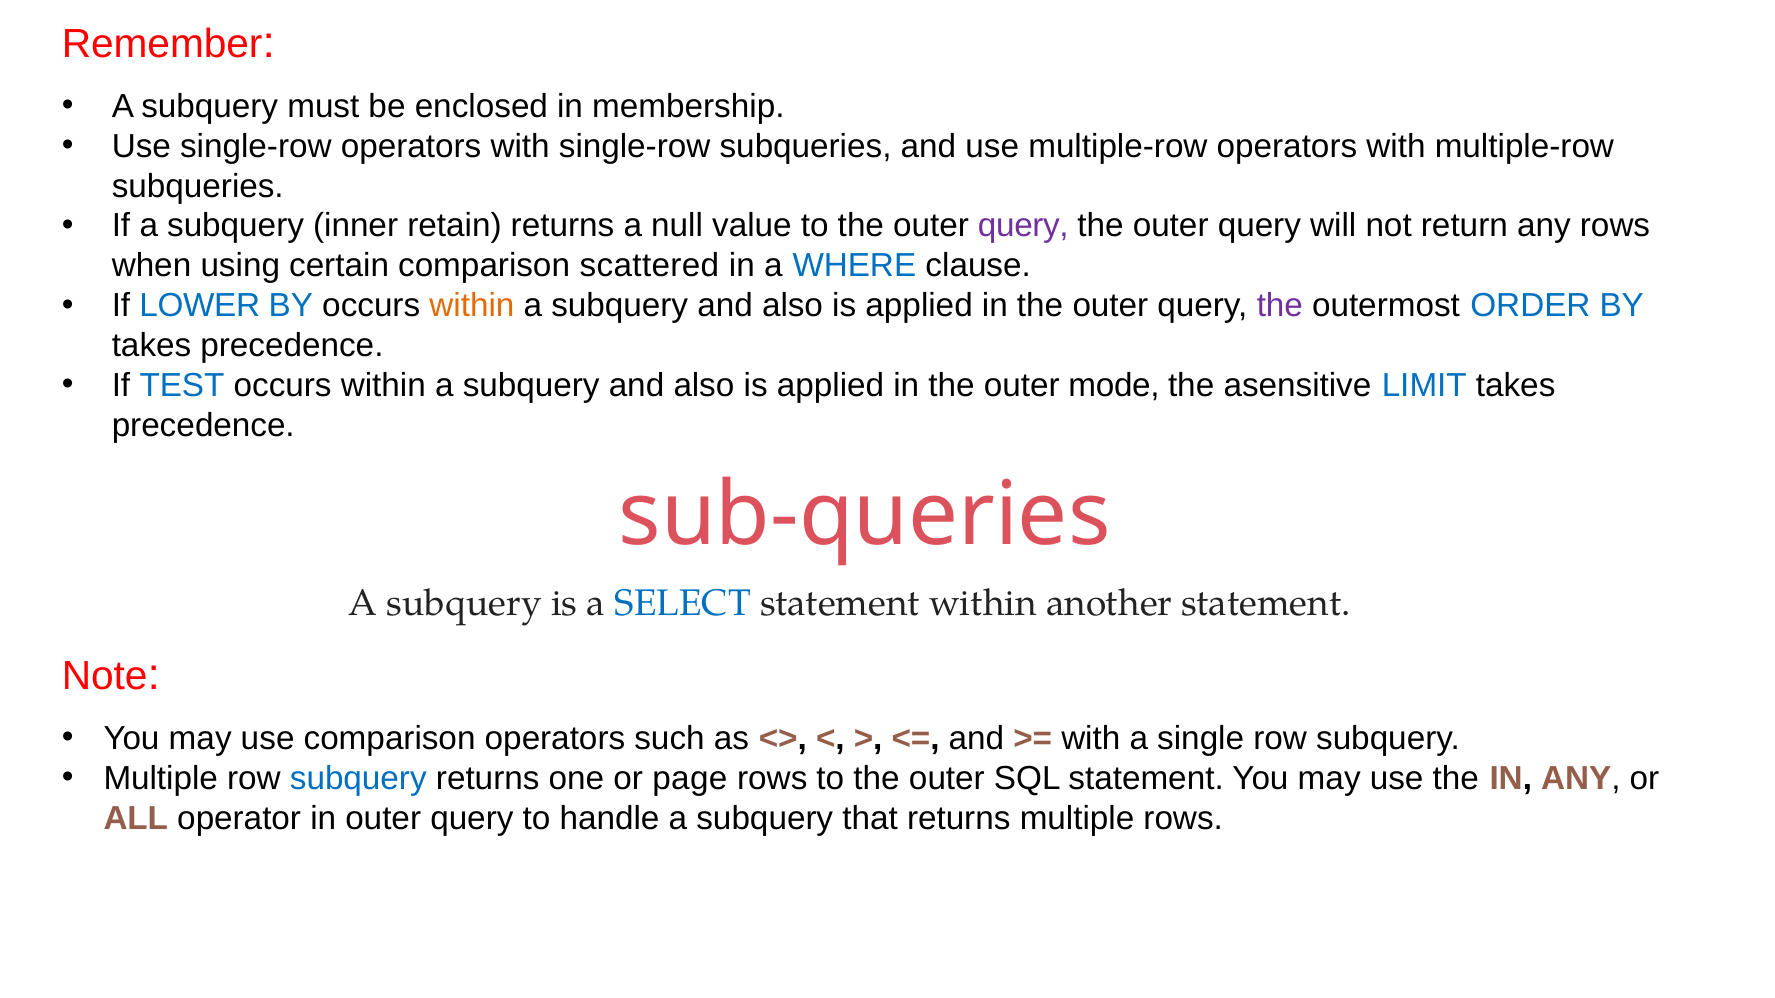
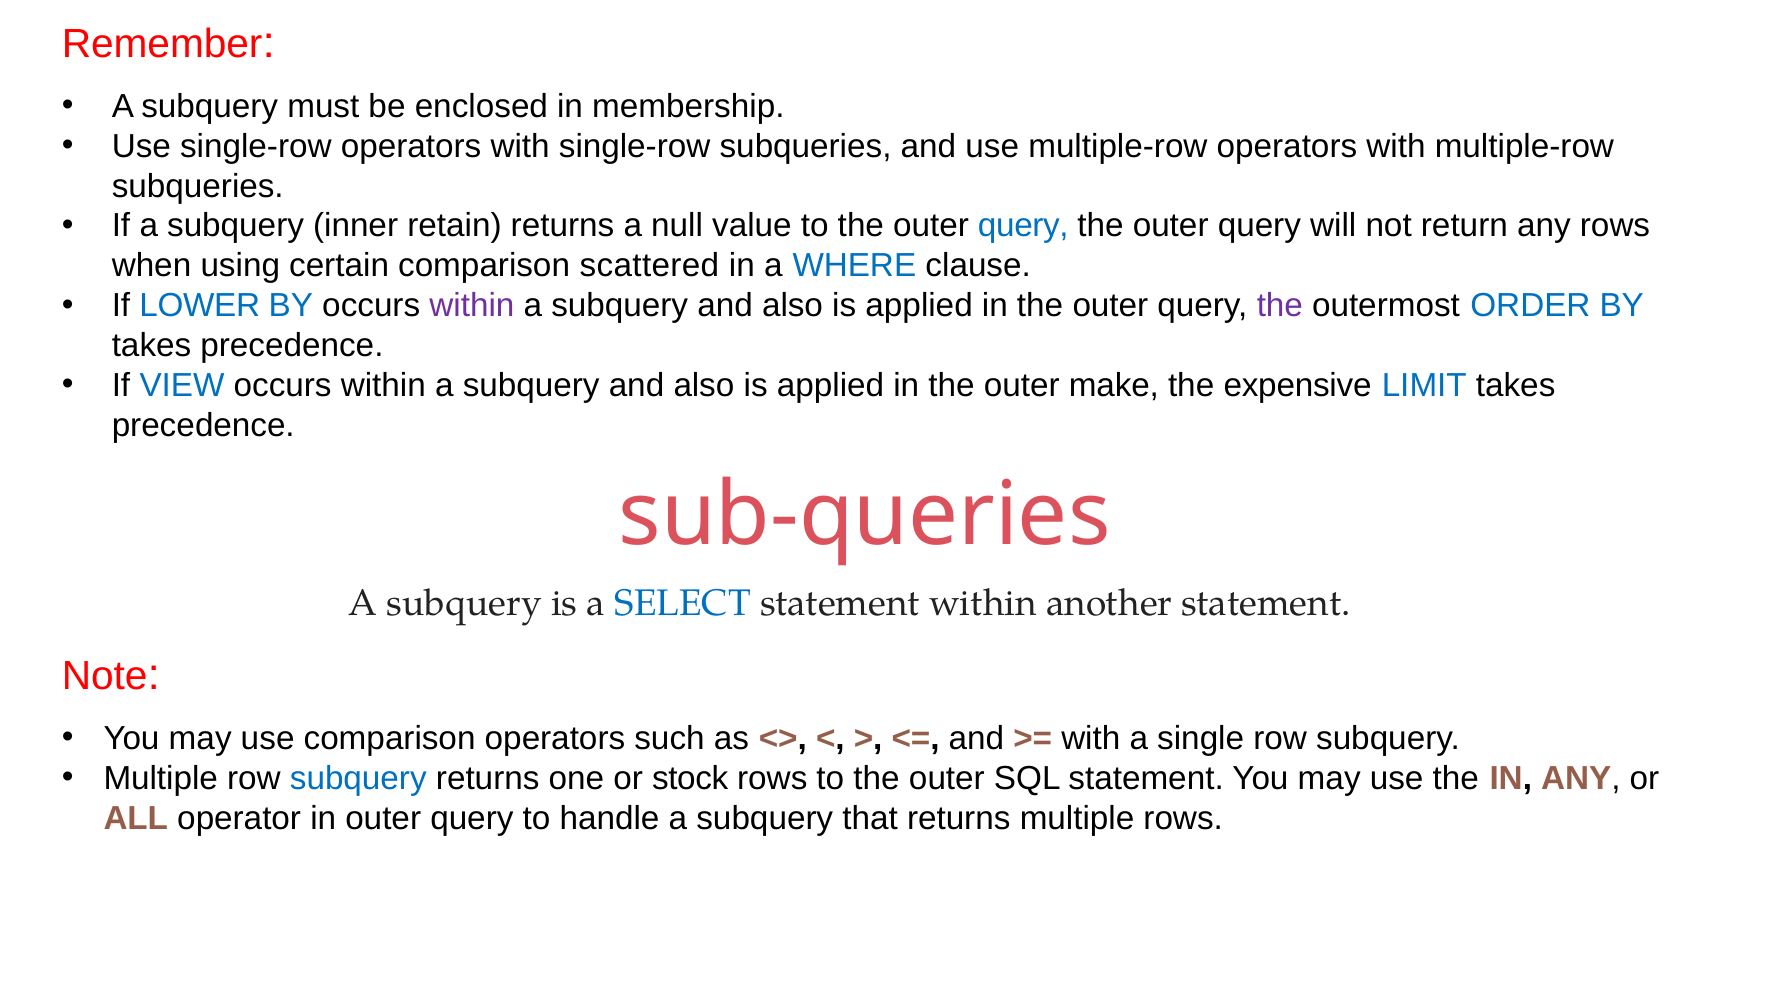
query at (1023, 226) colour: purple -> blue
within at (472, 306) colour: orange -> purple
TEST: TEST -> VIEW
mode: mode -> make
asensitive: asensitive -> expensive
page: page -> stock
